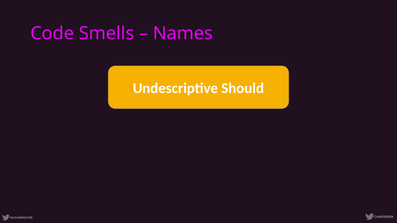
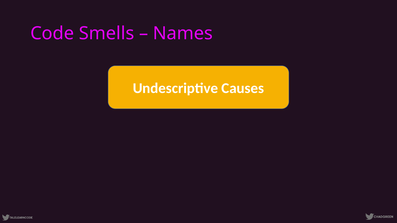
Should: Should -> Causes
